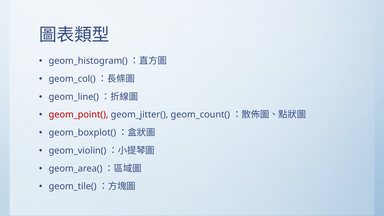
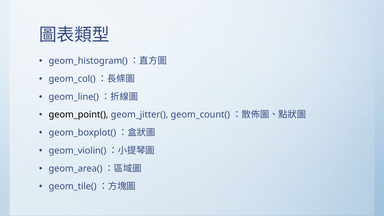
geom_point( colour: red -> black
